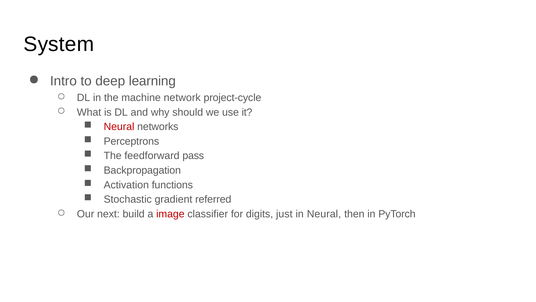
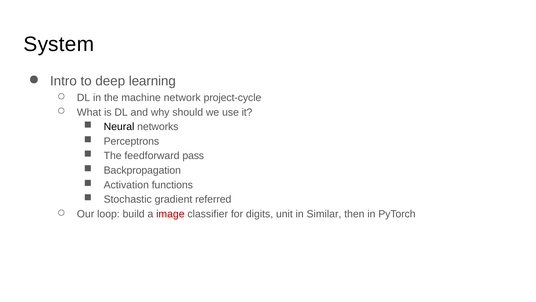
Neural at (119, 127) colour: red -> black
next: next -> loop
just: just -> unit
in Neural: Neural -> Similar
